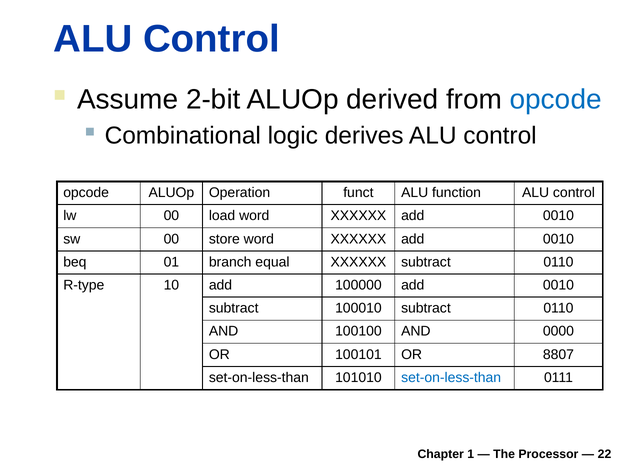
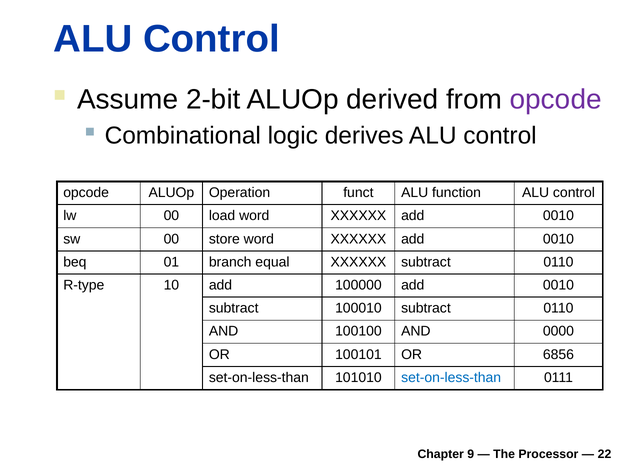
opcode at (556, 99) colour: blue -> purple
8807: 8807 -> 6856
1: 1 -> 9
